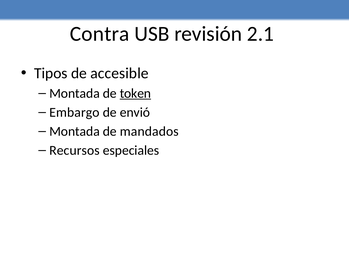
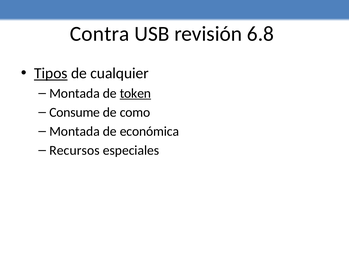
2.1: 2.1 -> 6.8
Tipos underline: none -> present
accesible: accesible -> cualquier
Embargo: Embargo -> Consume
envió: envió -> como
mandados: mandados -> económica
